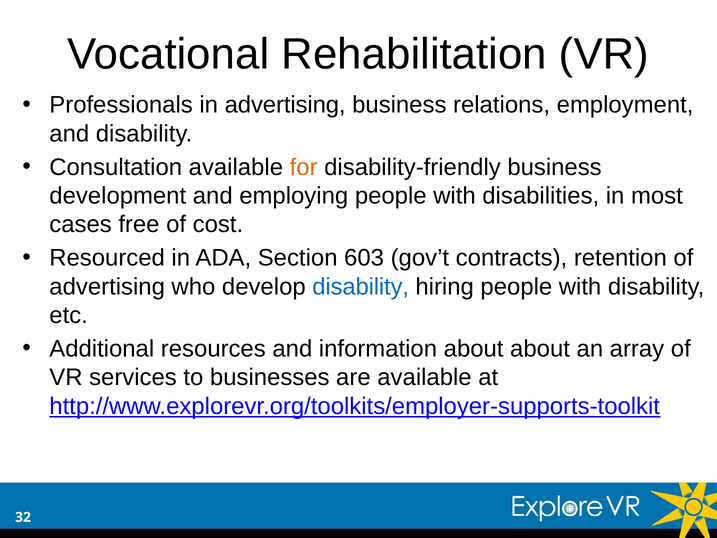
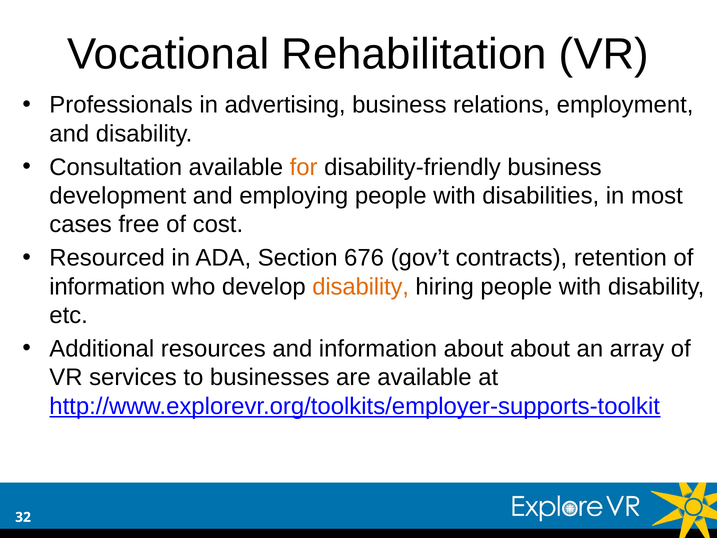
603: 603 -> 676
advertising at (107, 287): advertising -> information
disability at (361, 287) colour: blue -> orange
